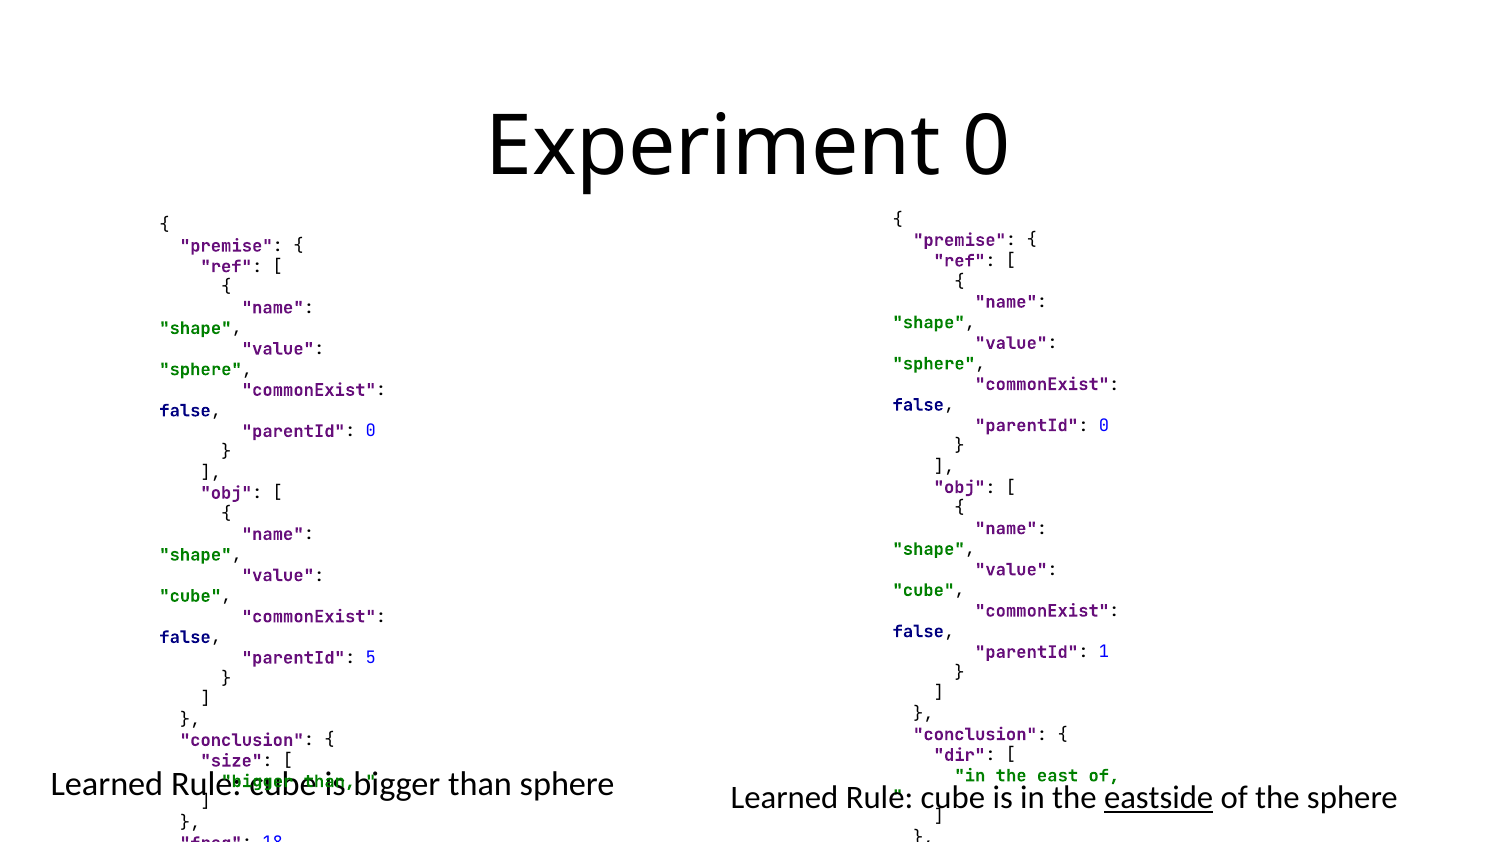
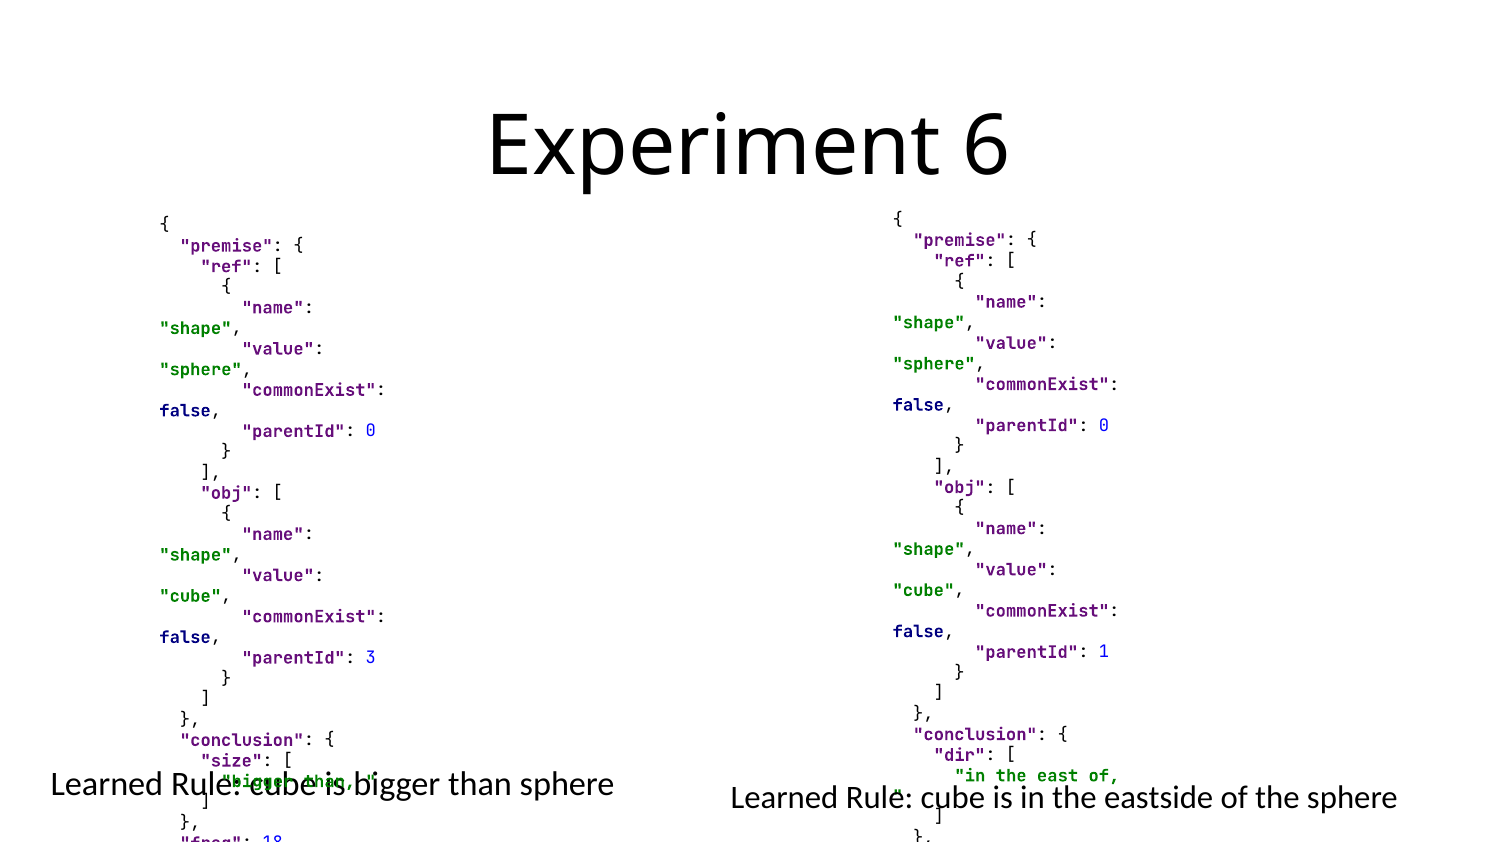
Experiment 0: 0 -> 6
5: 5 -> 3
eastside underline: present -> none
